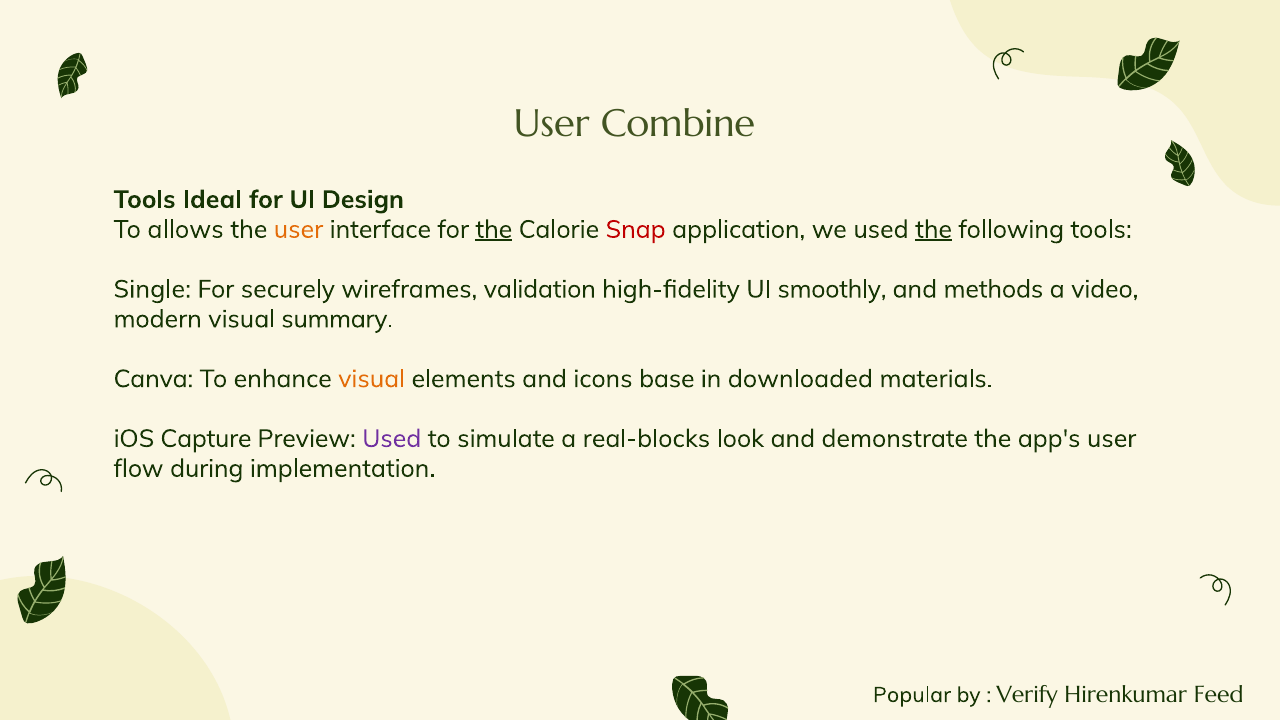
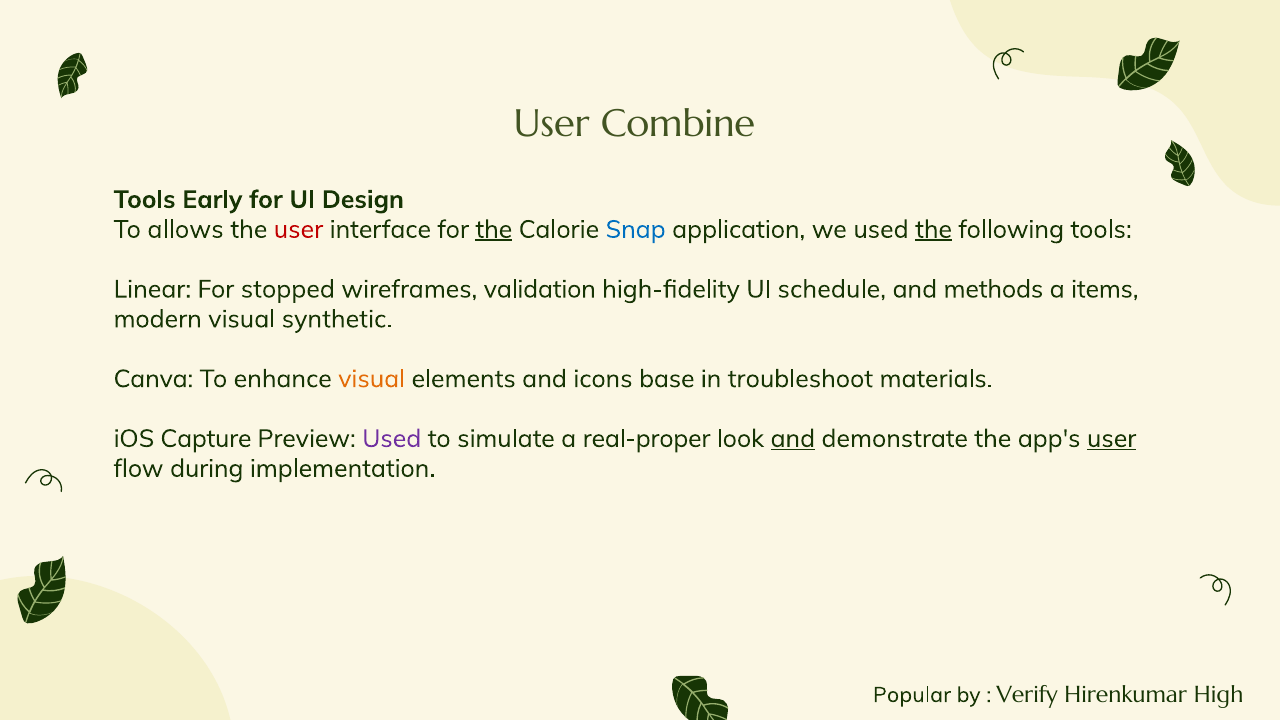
Ideal: Ideal -> Early
user at (298, 230) colour: orange -> red
Snap colour: red -> blue
Single: Single -> Linear
securely: securely -> stopped
smoothly: smoothly -> schedule
video: video -> items
summary: summary -> synthetic
downloaded: downloaded -> troubleshoot
real-blocks: real-blocks -> real-proper
and at (793, 439) underline: none -> present
user at (1112, 439) underline: none -> present
Feed: Feed -> High
